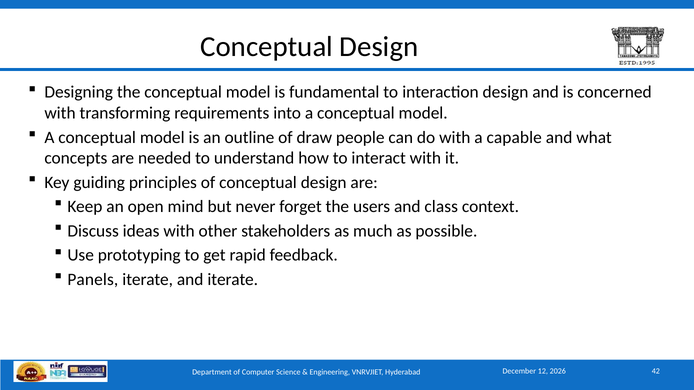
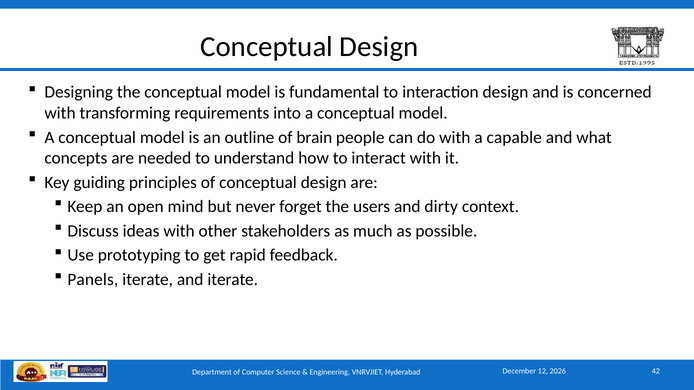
draw: draw -> brain
class: class -> dirty
